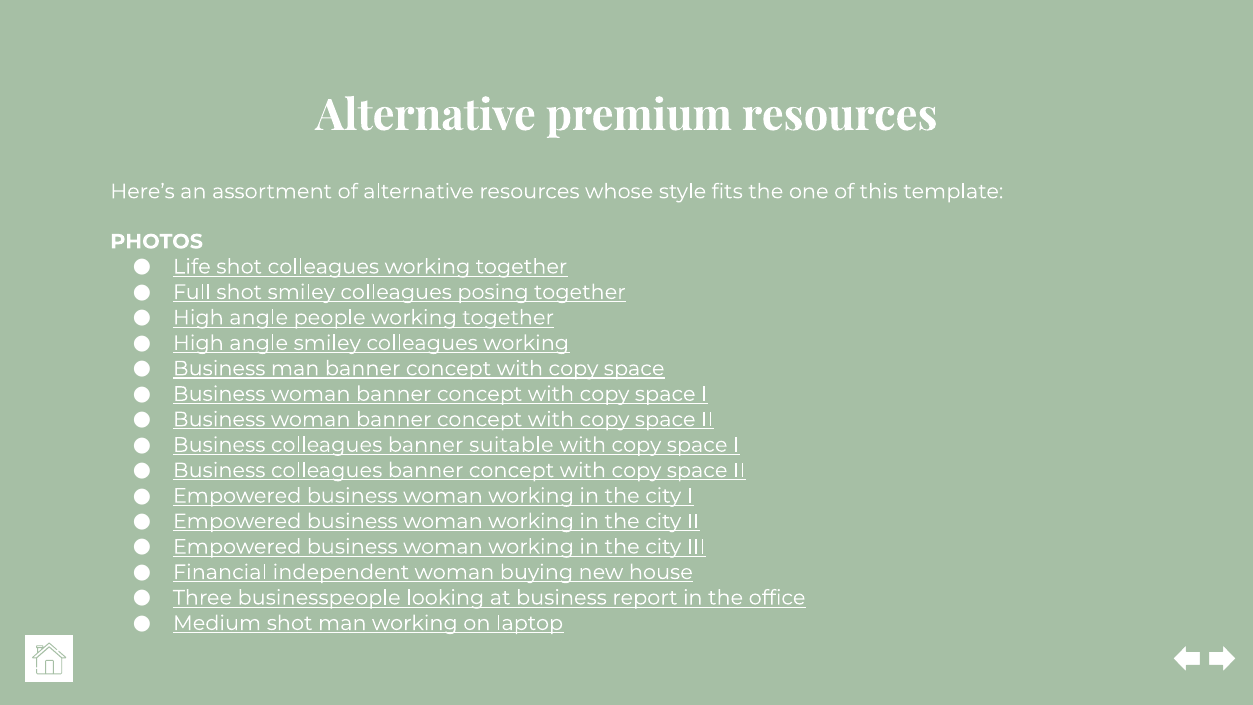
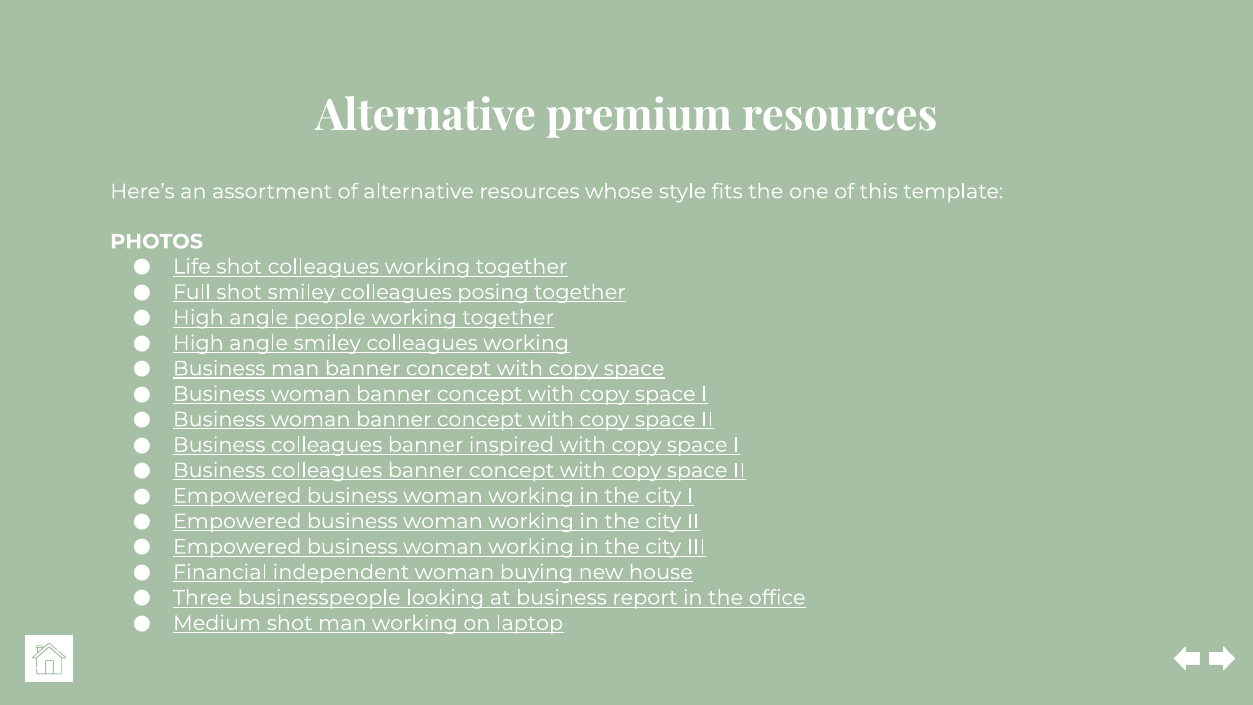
suitable: suitable -> inspired
